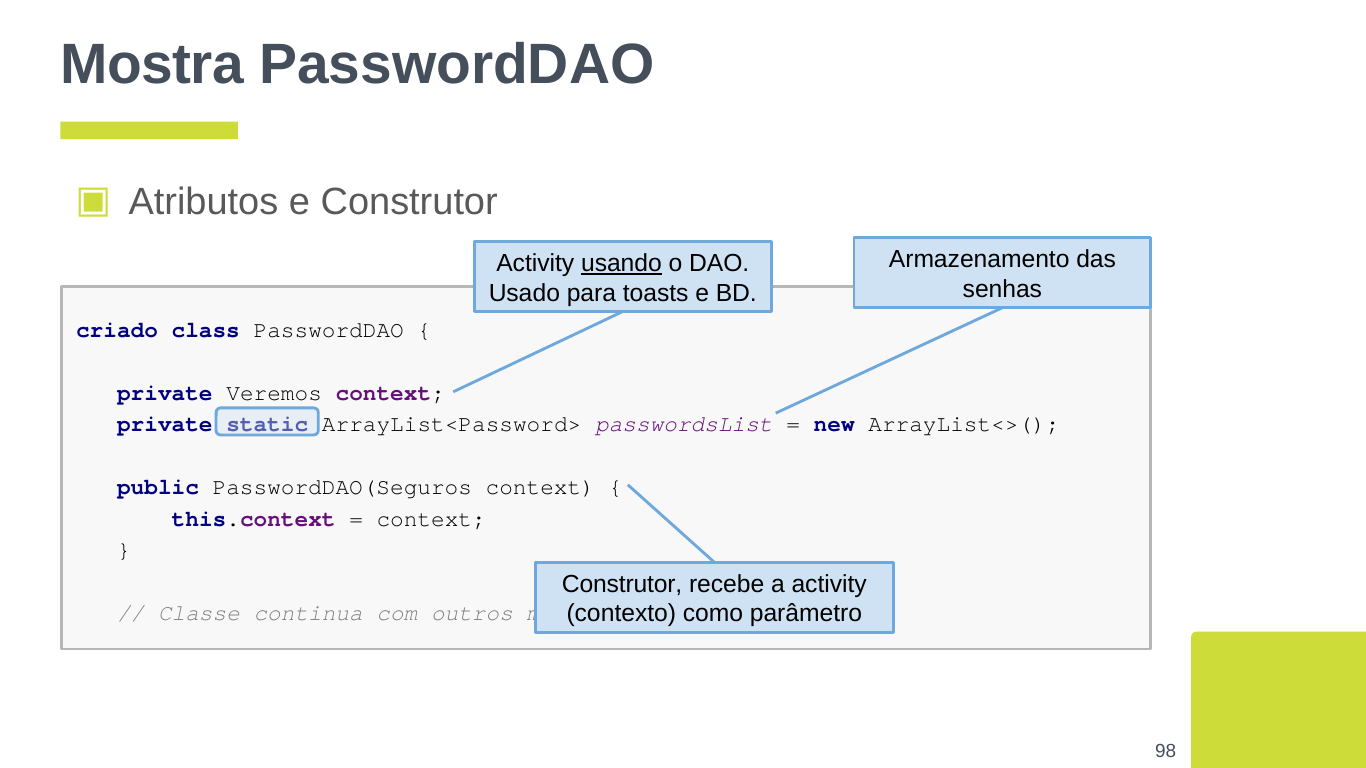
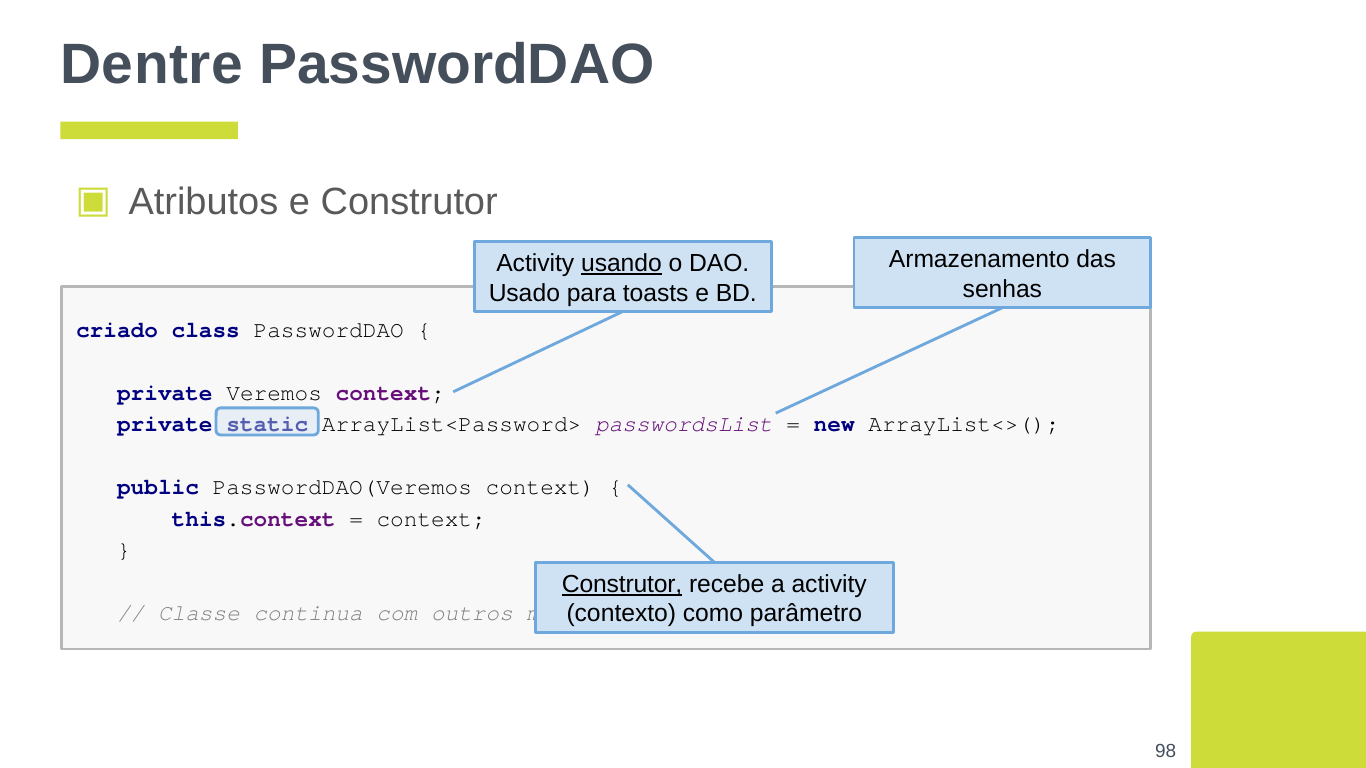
Mostra: Mostra -> Dentre
PasswordDAO(Seguros: PasswordDAO(Seguros -> PasswordDAO(Veremos
Construtor at (622, 585) underline: none -> present
